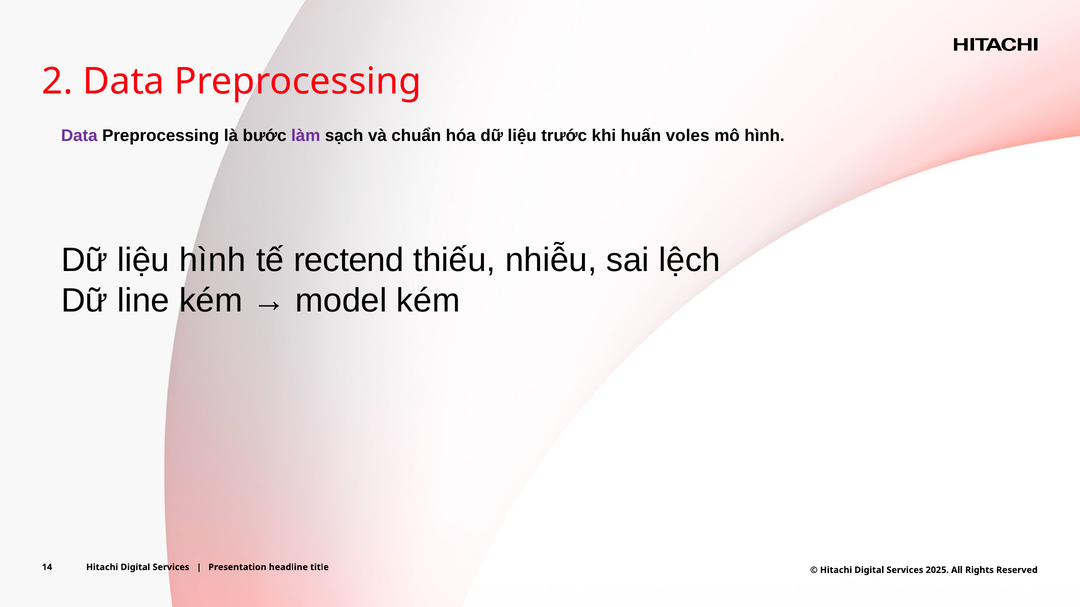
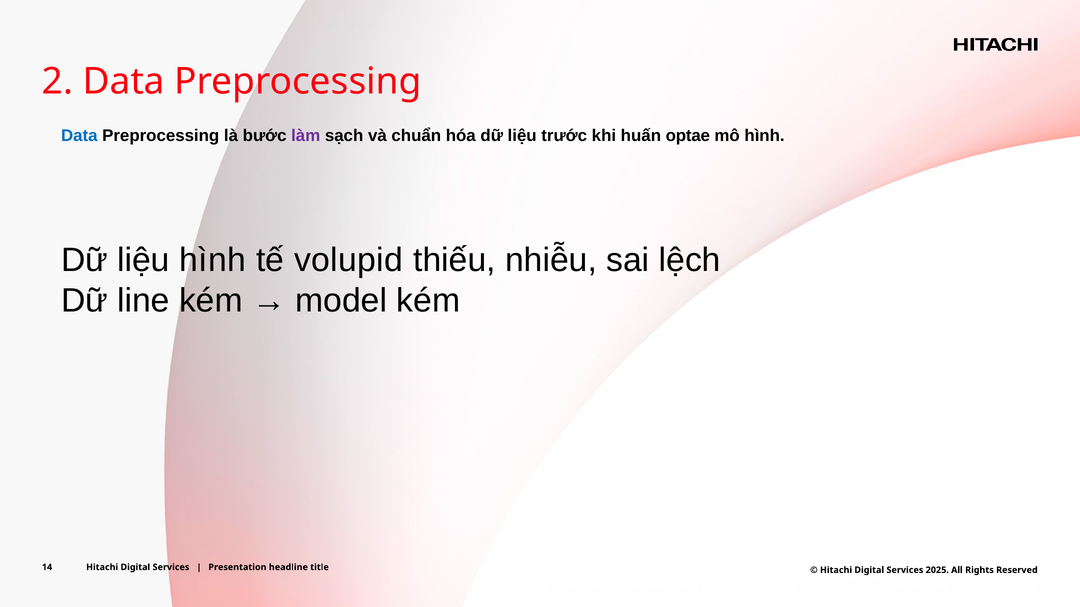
Data at (79, 136) colour: purple -> blue
voles: voles -> optae
rectend: rectend -> volupid
